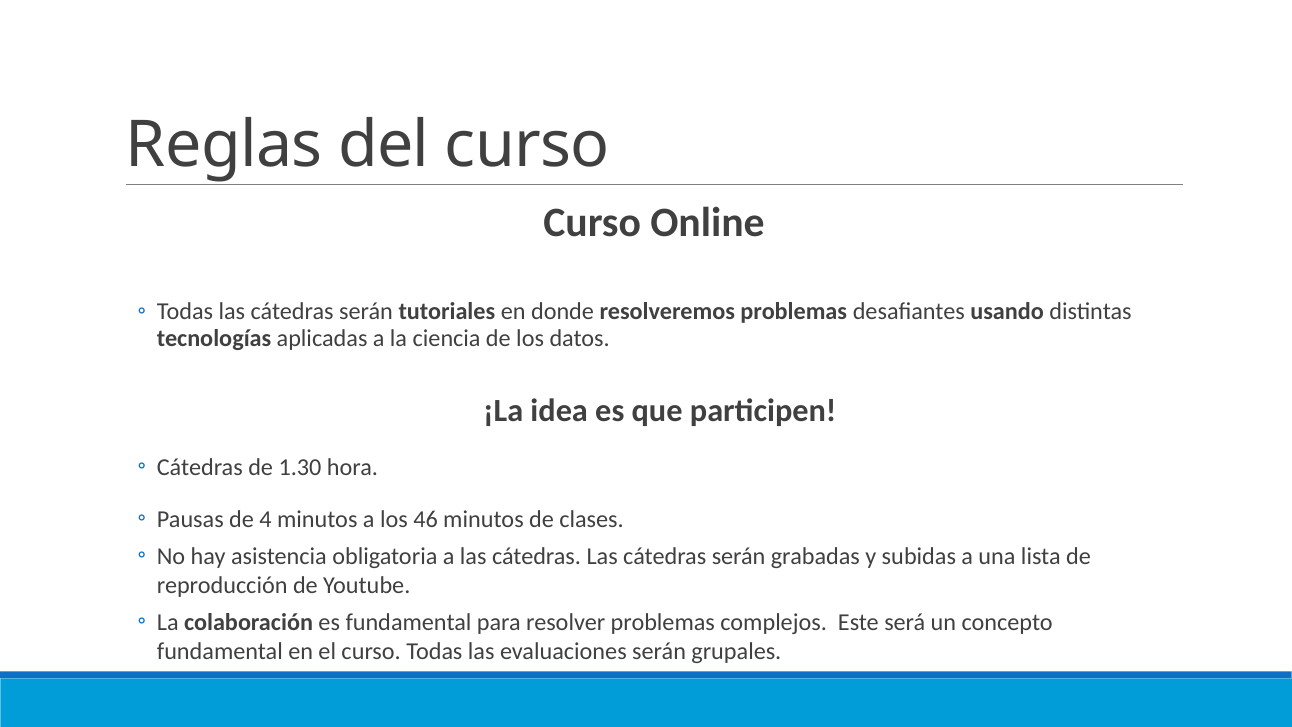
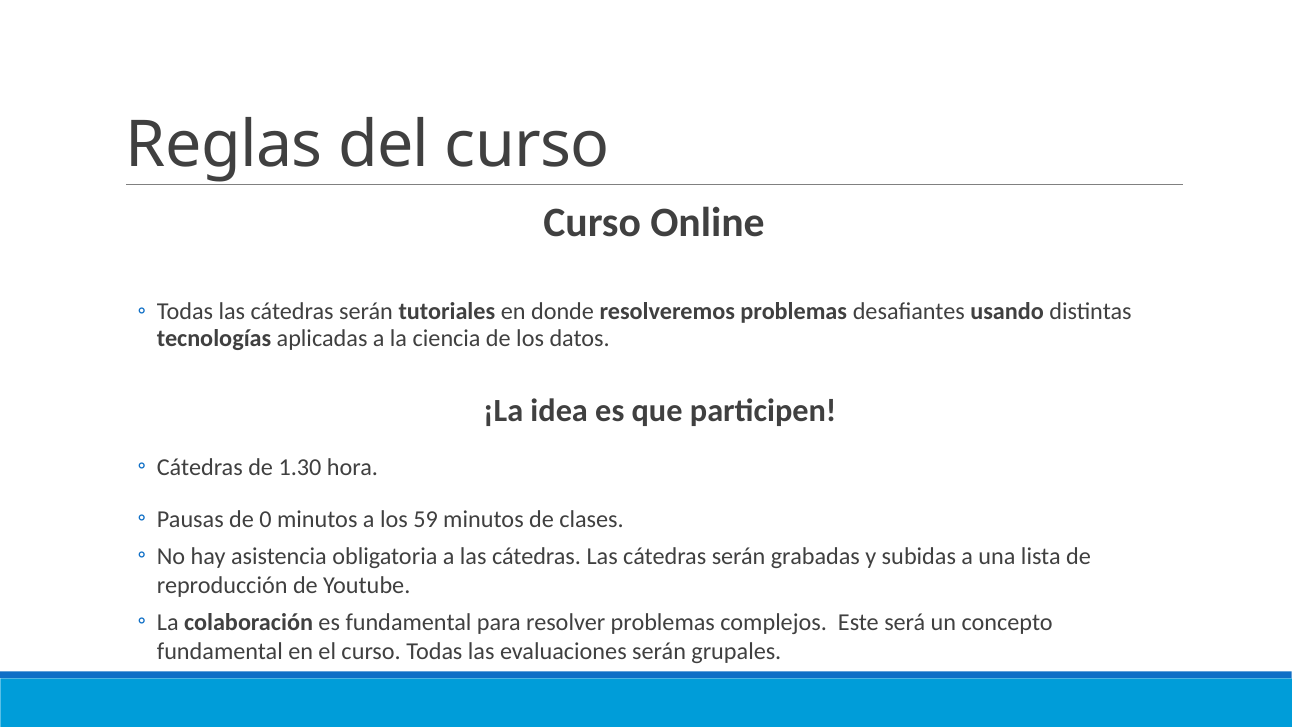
4: 4 -> 0
46: 46 -> 59
